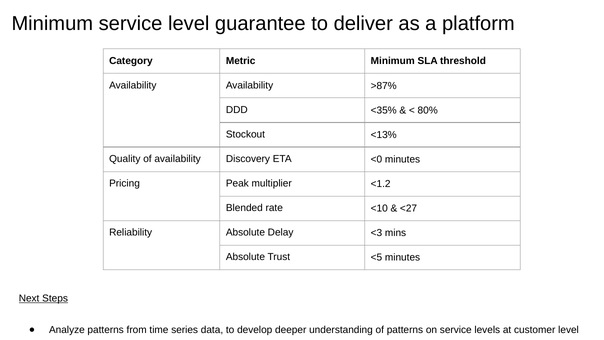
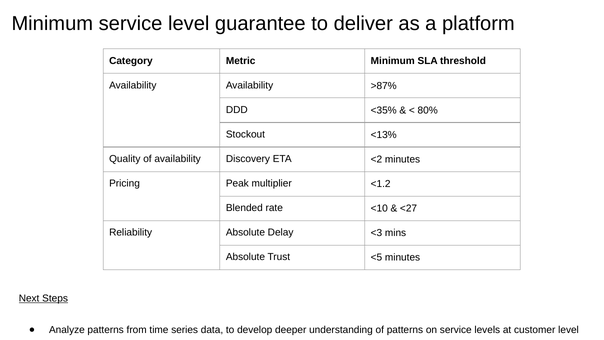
<0: <0 -> <2
